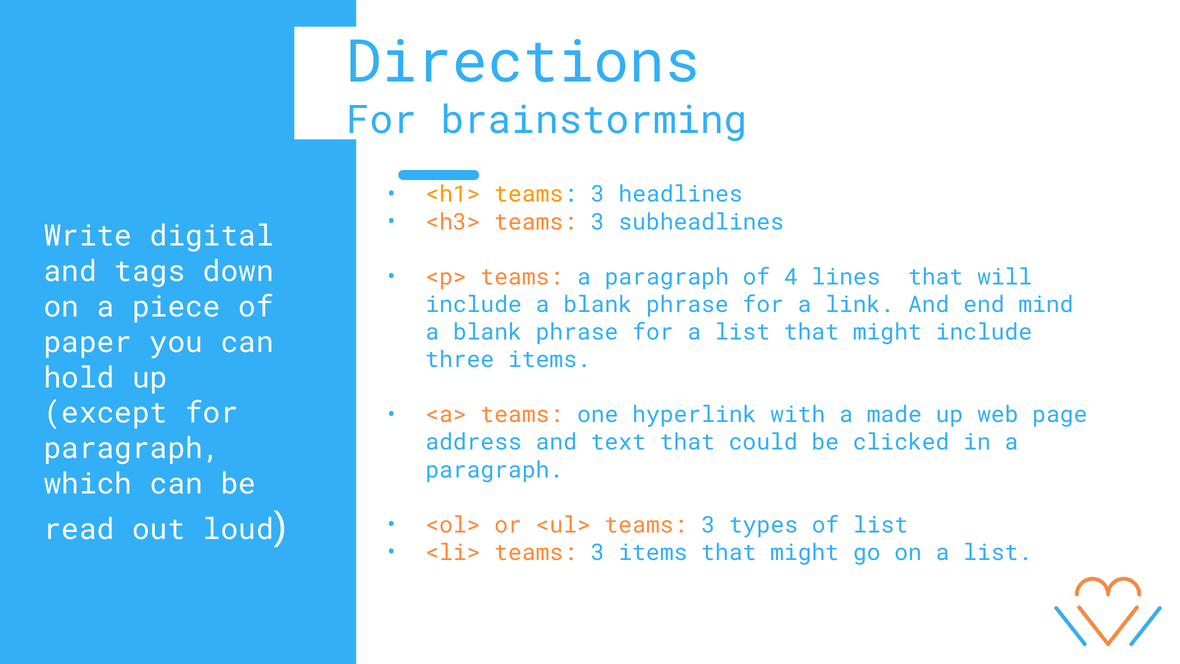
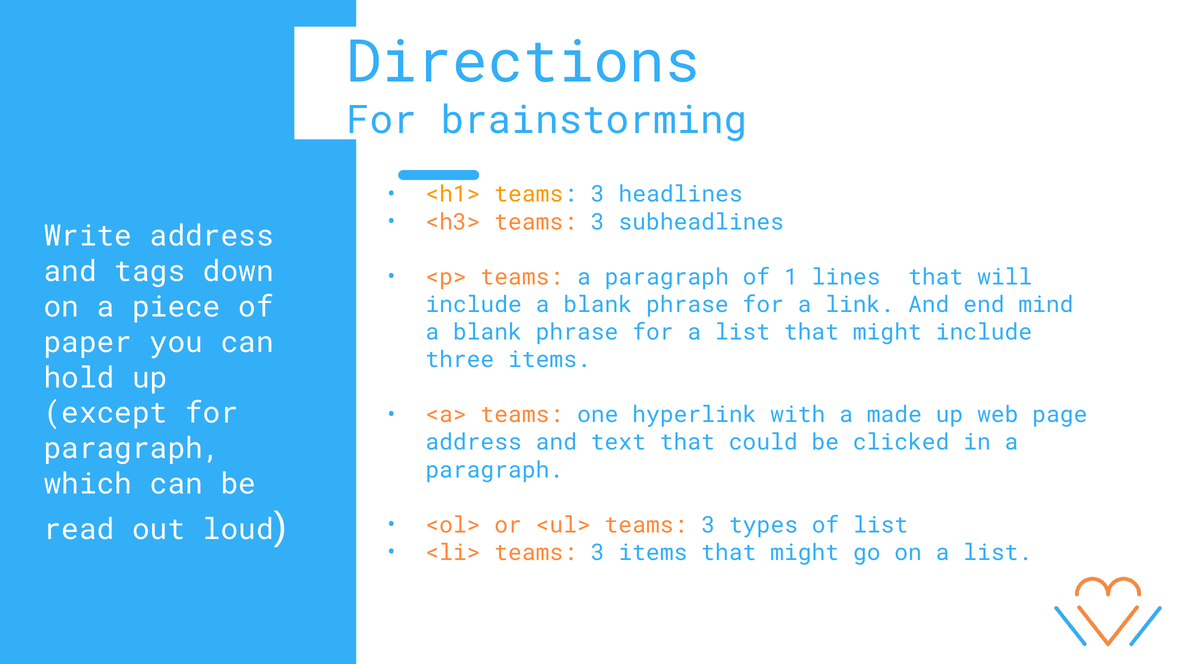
Write digital: digital -> address
4: 4 -> 1
